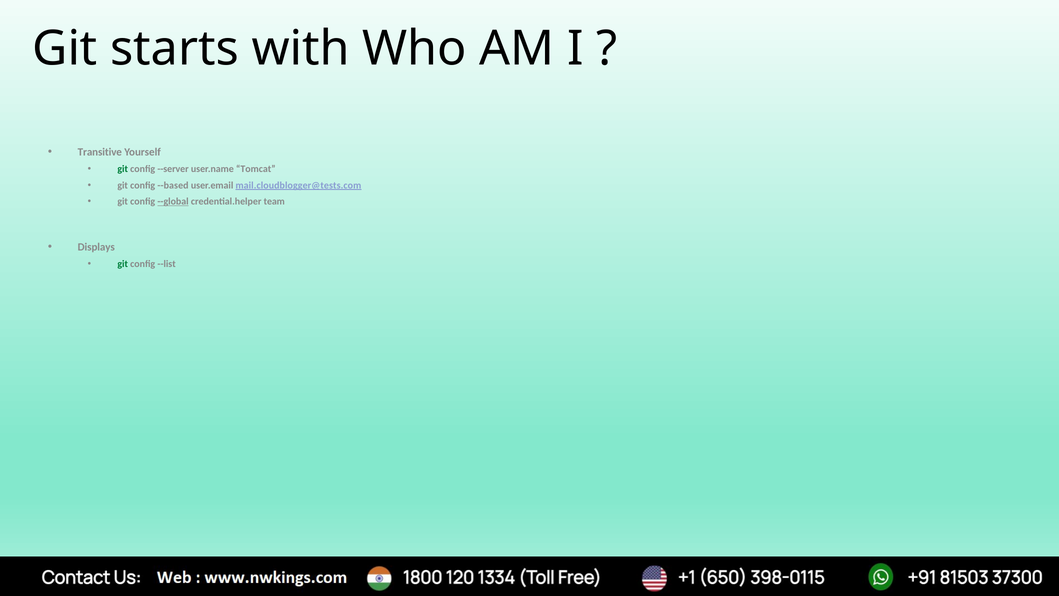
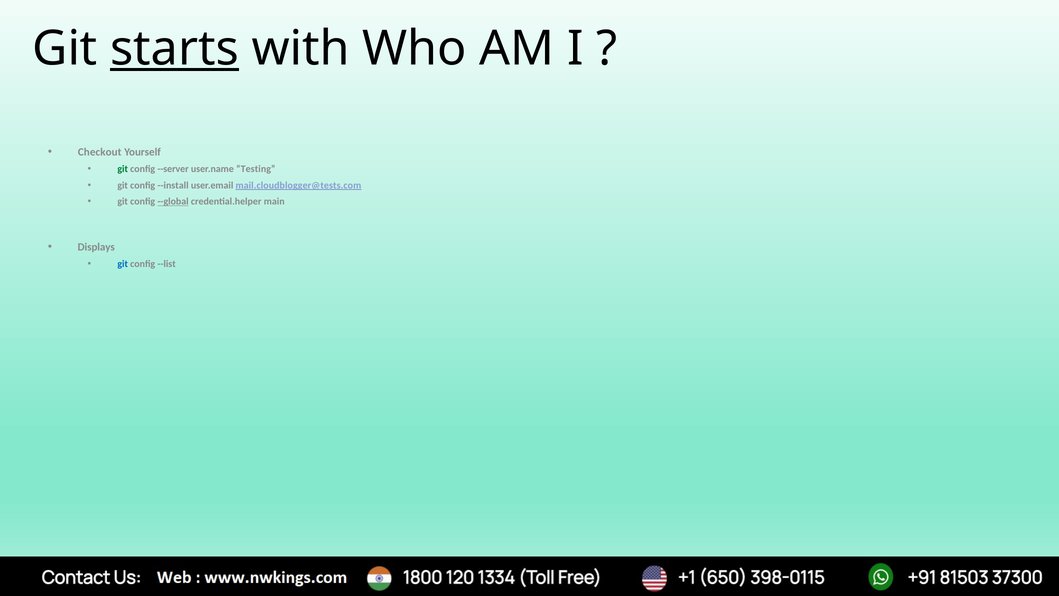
starts underline: none -> present
Transitive: Transitive -> Checkout
Tomcat: Tomcat -> Testing
--based: --based -> --install
team: team -> main
git at (123, 264) colour: green -> blue
